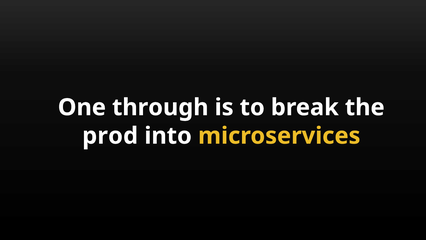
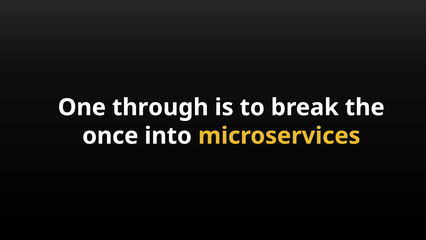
prod: prod -> once
